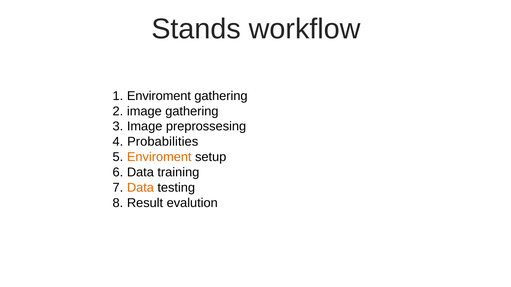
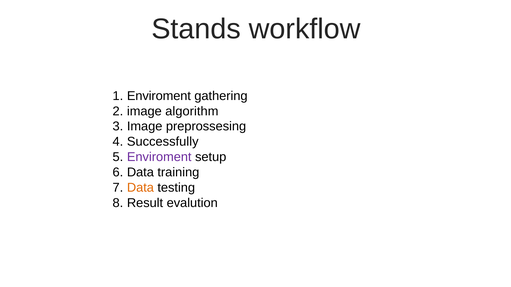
image gathering: gathering -> algorithm
Probabilities: Probabilities -> Successfully
Enviroment at (159, 157) colour: orange -> purple
